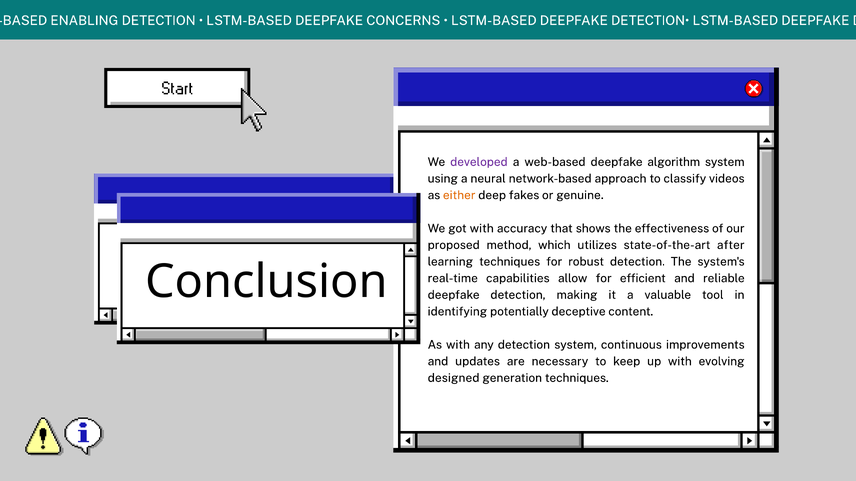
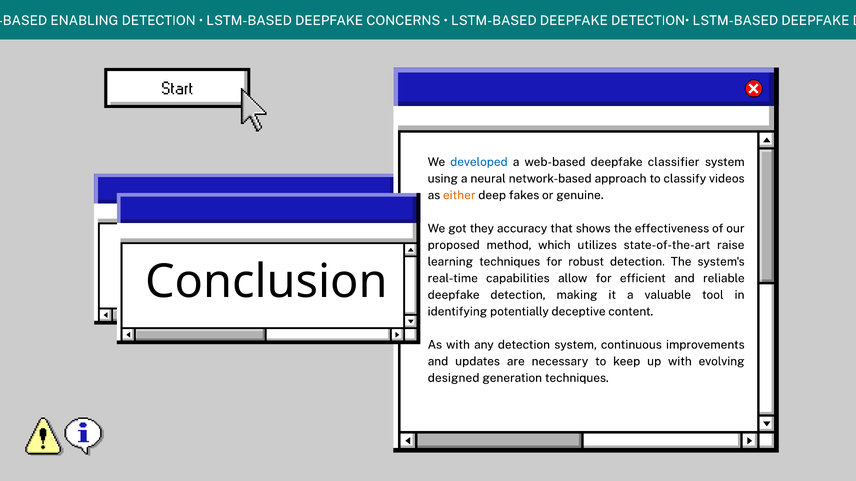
developed colour: purple -> blue
algorithm: algorithm -> classifier
got with: with -> they
after: after -> raise
